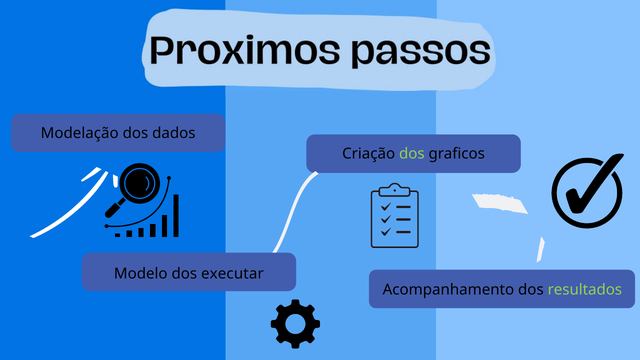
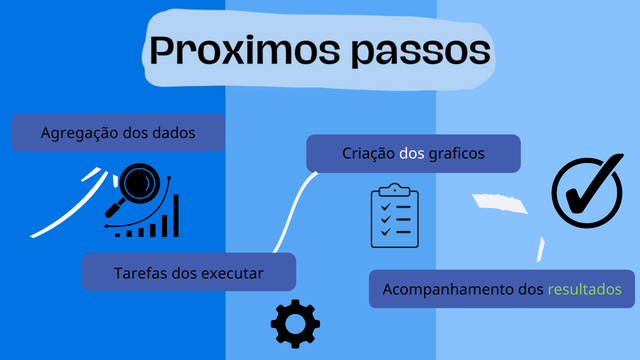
Modelação: Modelação -> Agregação
dos at (412, 154) colour: light green -> white
Modelo: Modelo -> Tarefas
